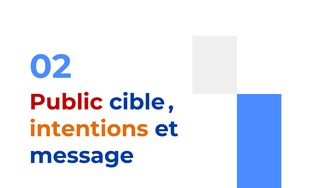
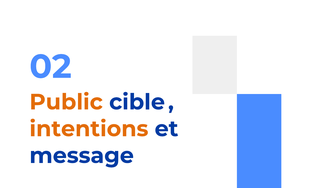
Public colour: red -> orange
